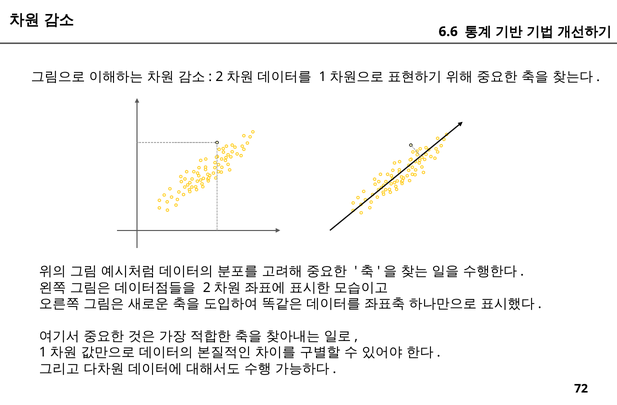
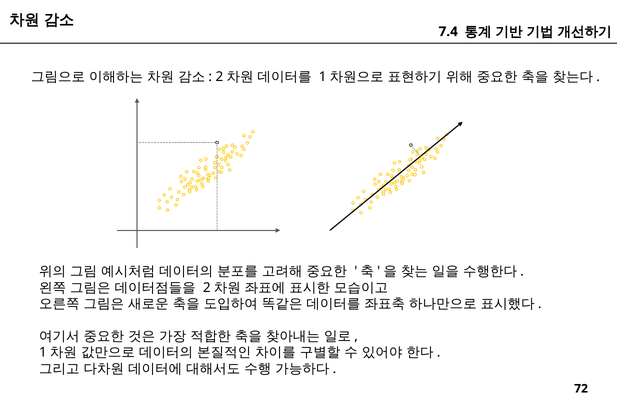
6.6: 6.6 -> 7.4
